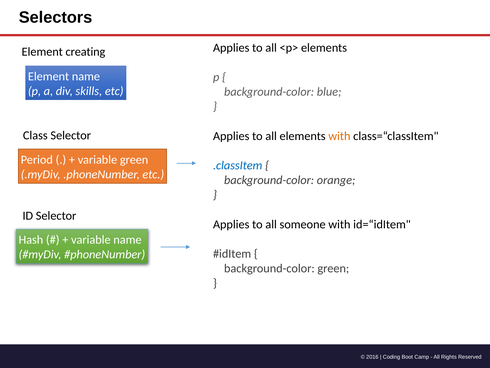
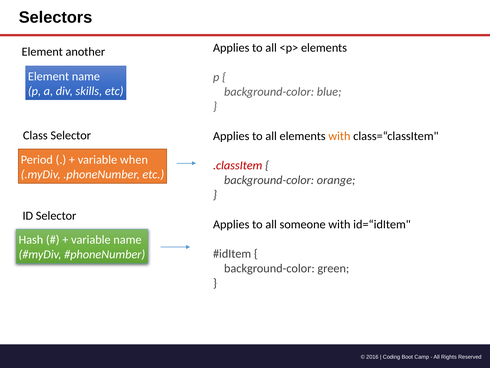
creating: creating -> another
variable green: green -> when
.classItem colour: blue -> red
